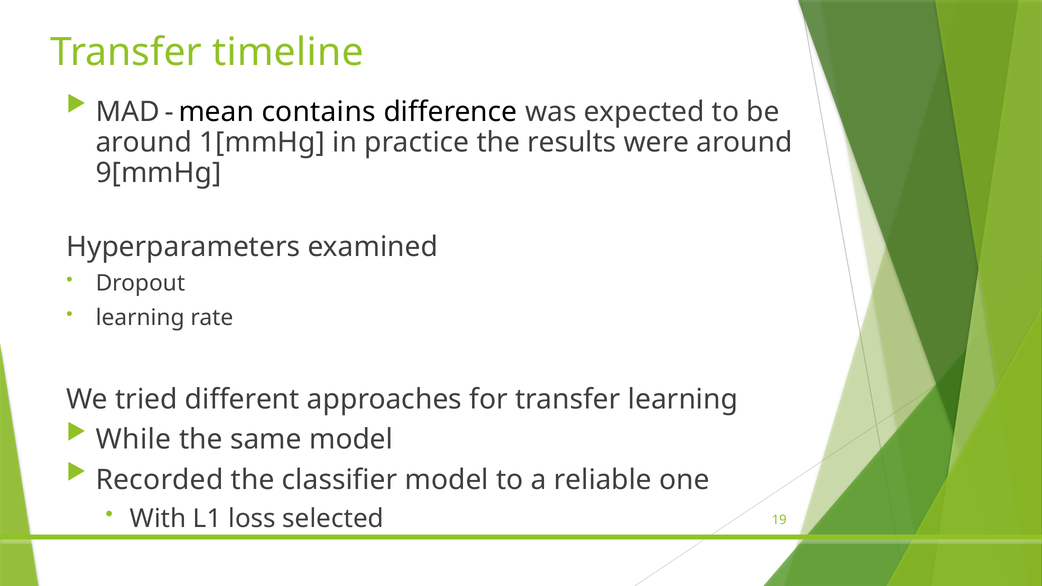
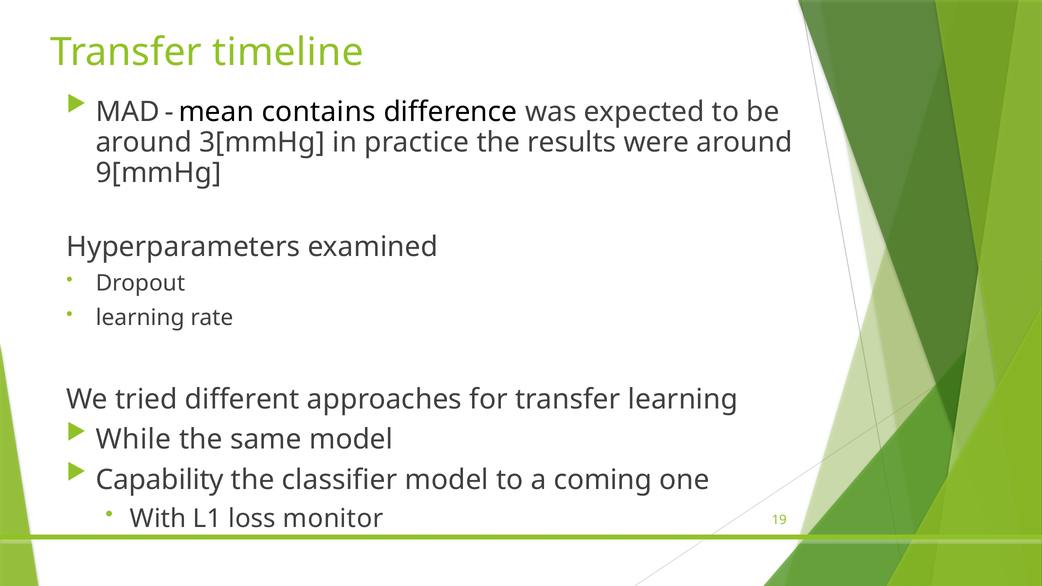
1[mmHg: 1[mmHg -> 3[mmHg
Recorded: Recorded -> Capability
reliable: reliable -> coming
selected: selected -> monitor
